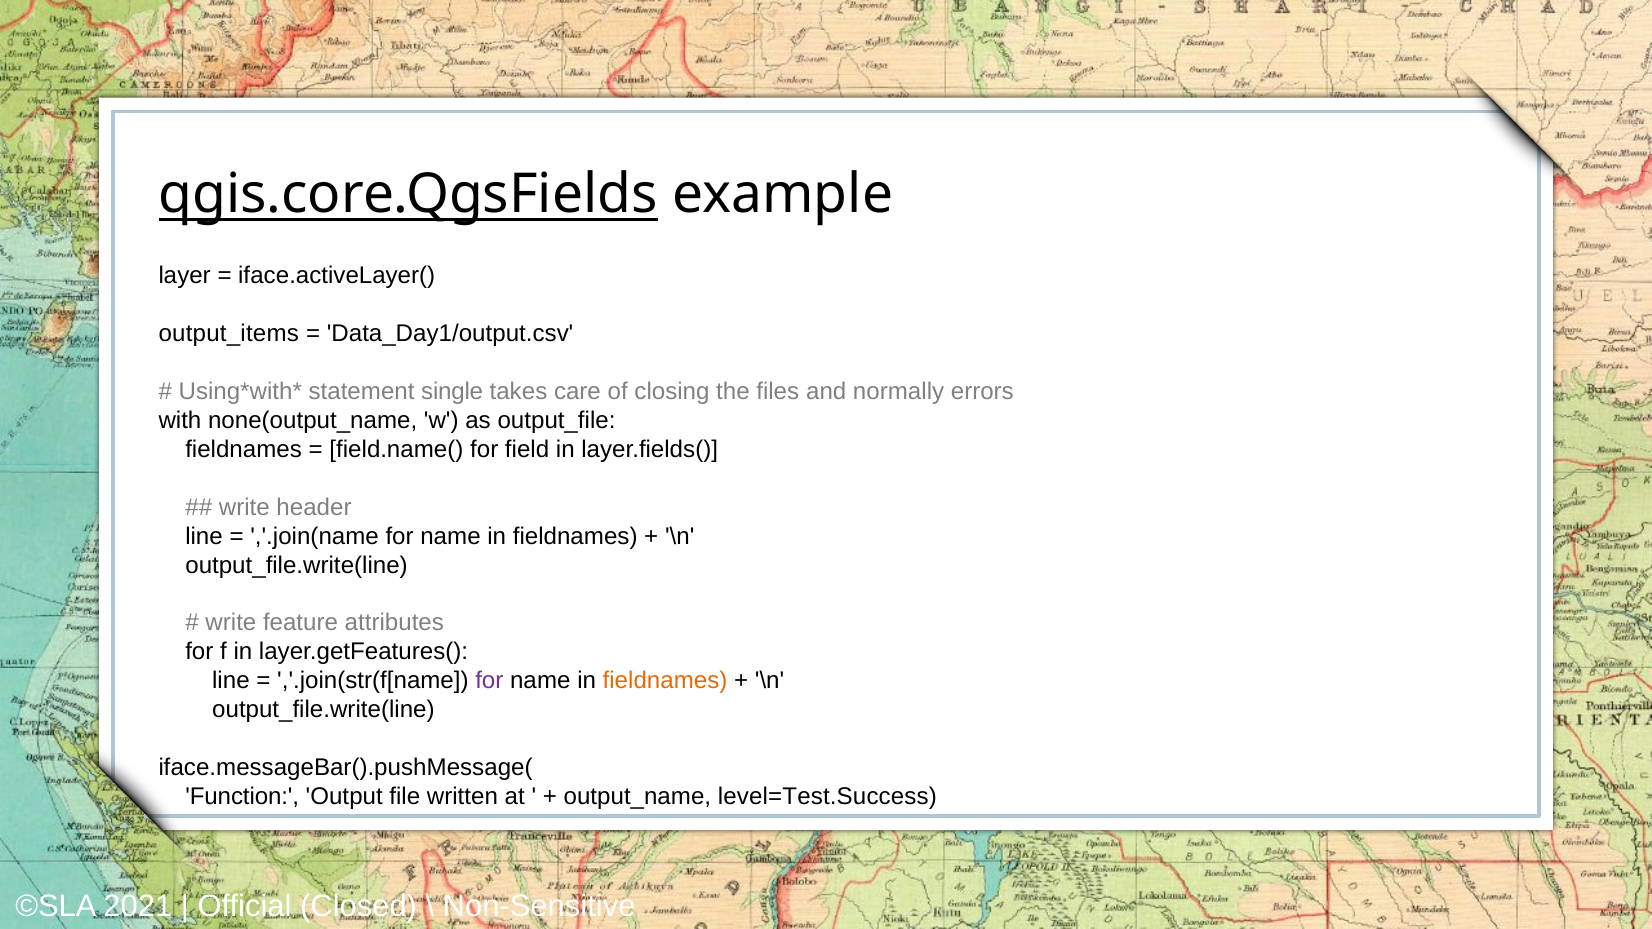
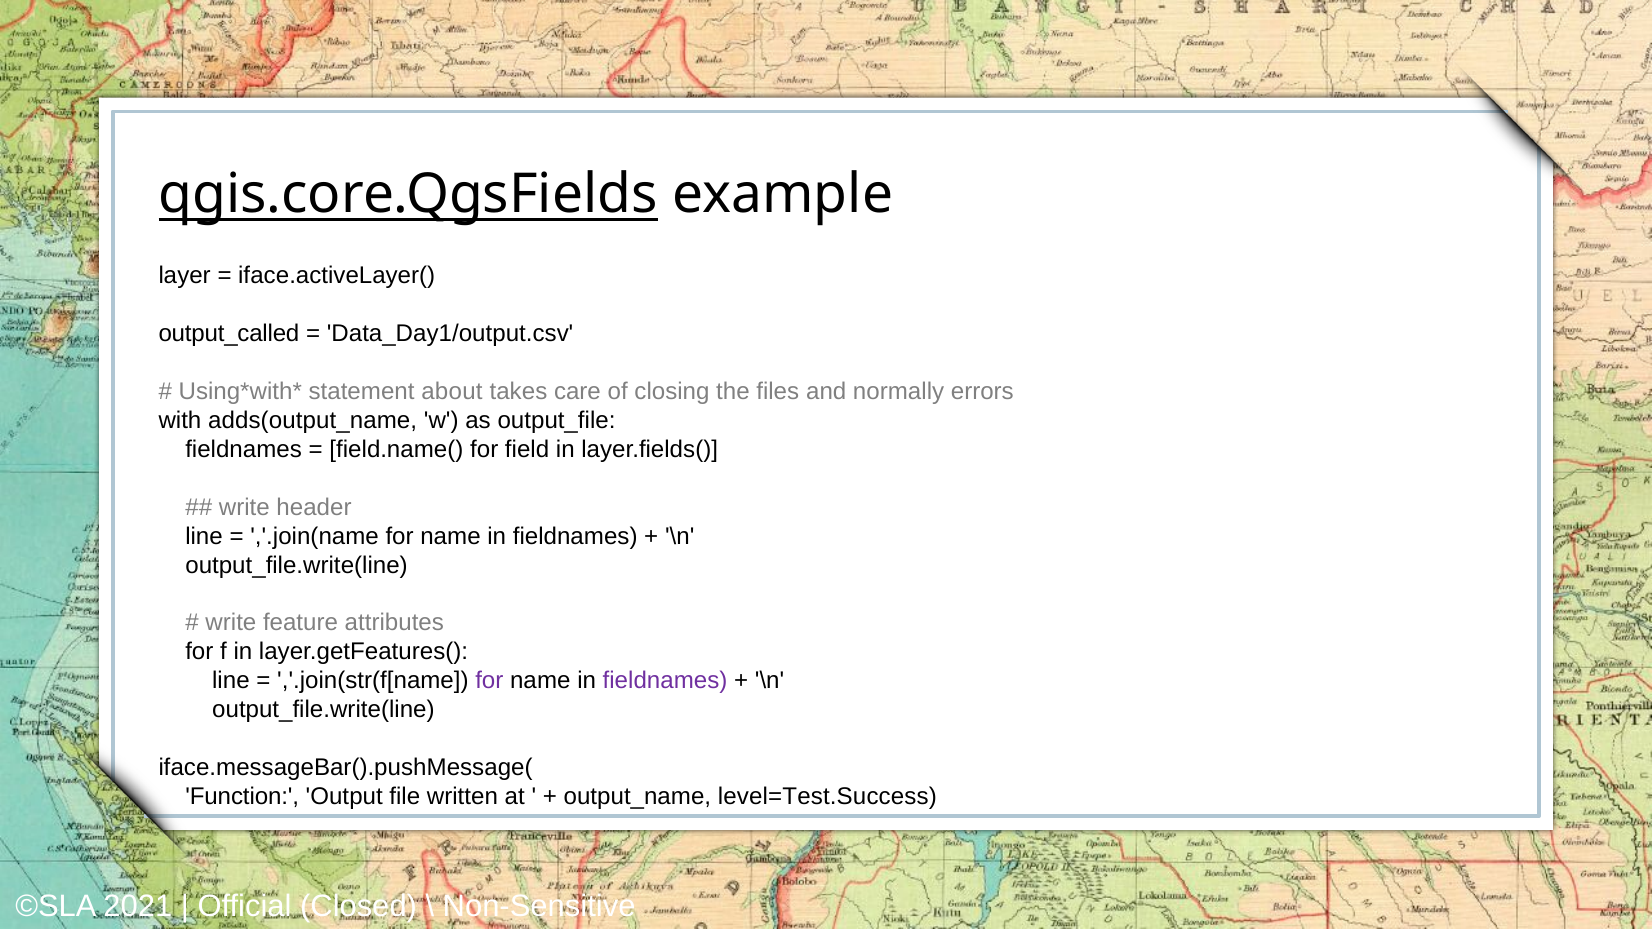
output_items: output_items -> output_called
single: single -> about
none(output_name: none(output_name -> adds(output_name
fieldnames at (665, 681) colour: orange -> purple
